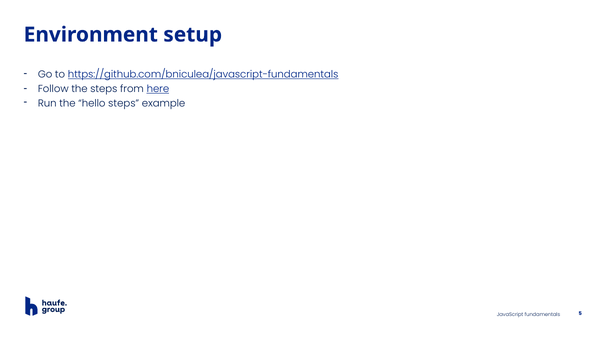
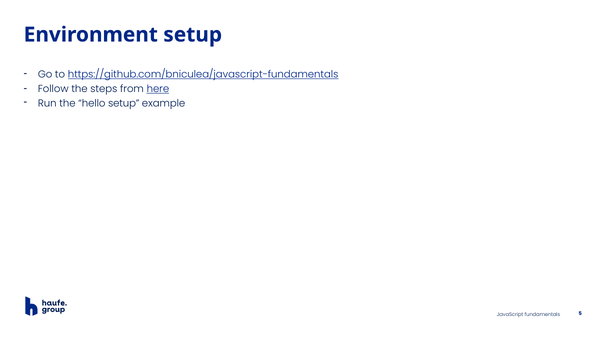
hello steps: steps -> setup
